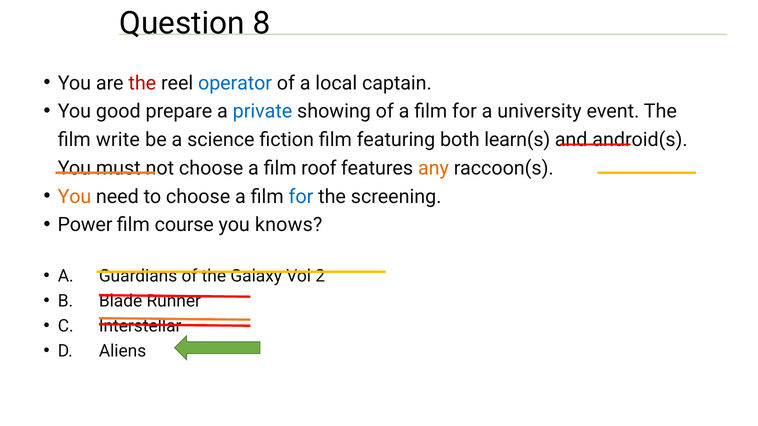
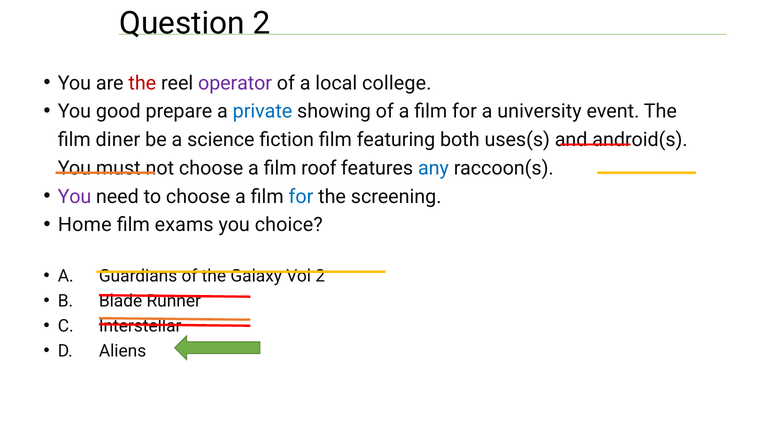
Question 8: 8 -> 2
operator colour: blue -> purple
captain: captain -> college
write: write -> diner
learn(s: learn(s -> uses(s
any colour: orange -> blue
You at (75, 197) colour: orange -> purple
Power: Power -> Home
course: course -> exams
knows: knows -> choice
